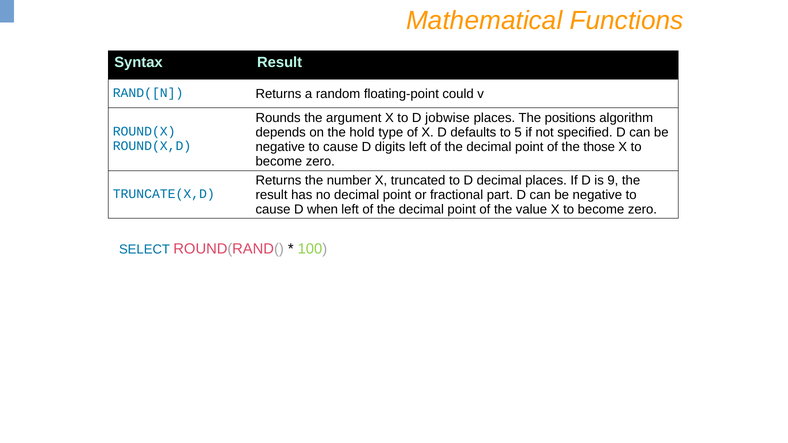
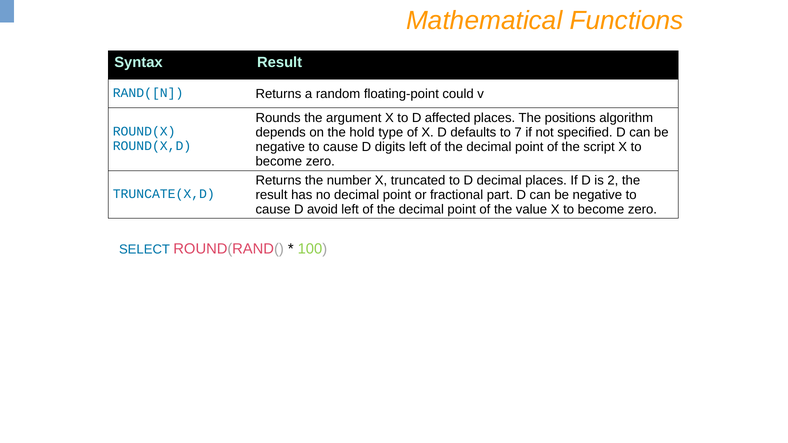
jobwise: jobwise -> affected
5: 5 -> 7
those: those -> script
9: 9 -> 2
when: when -> avoid
